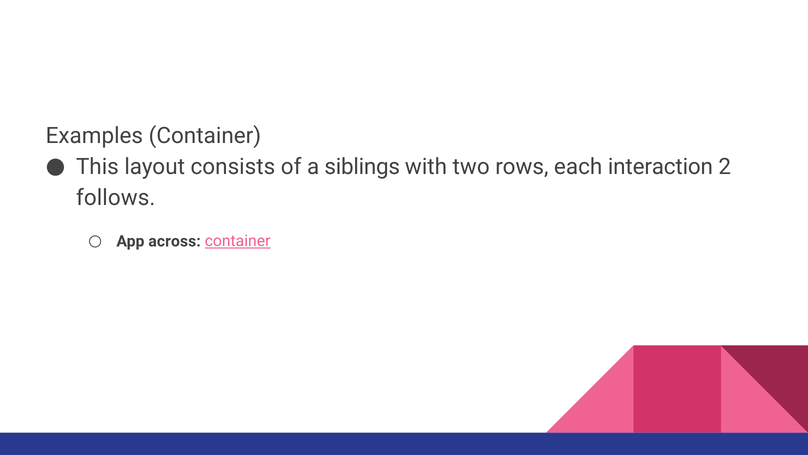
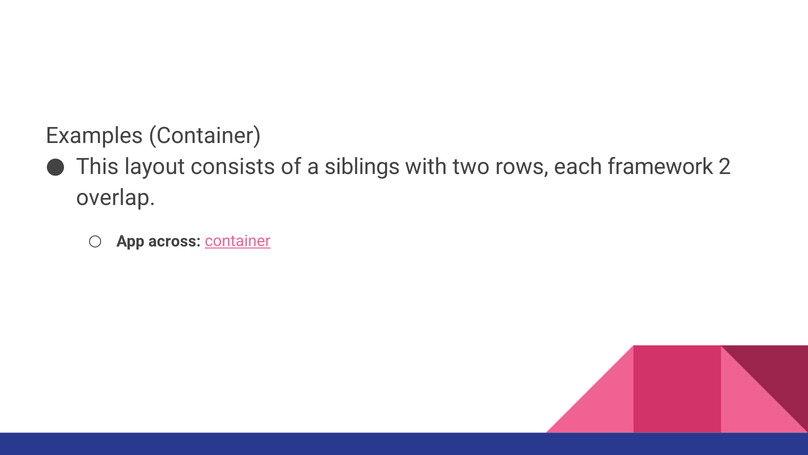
interaction: interaction -> framework
follows: follows -> overlap
